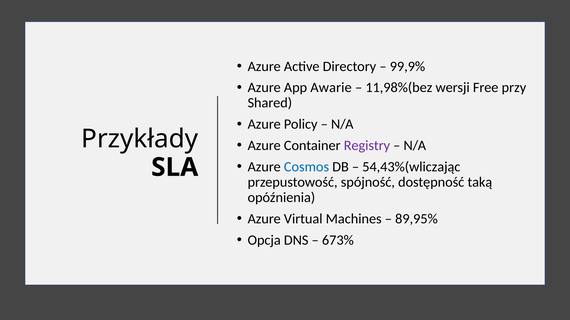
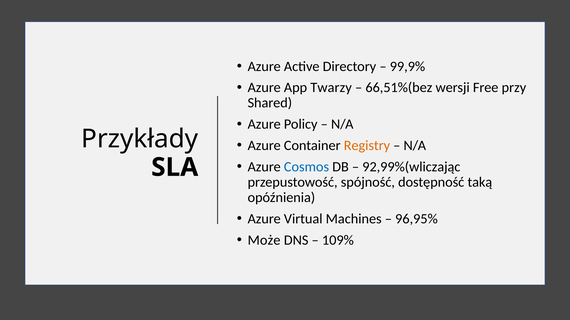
Awarie: Awarie -> Twarzy
11,98%(bez: 11,98%(bez -> 66,51%(bez
Registry colour: purple -> orange
54,43%(wliczając: 54,43%(wliczając -> 92,99%(wliczając
89,95%: 89,95% -> 96,95%
Opcja: Opcja -> Może
673%: 673% -> 109%
